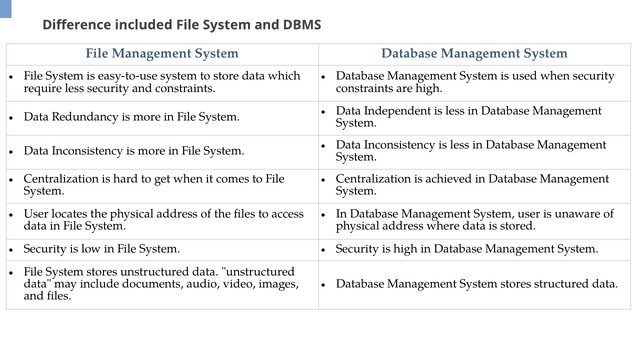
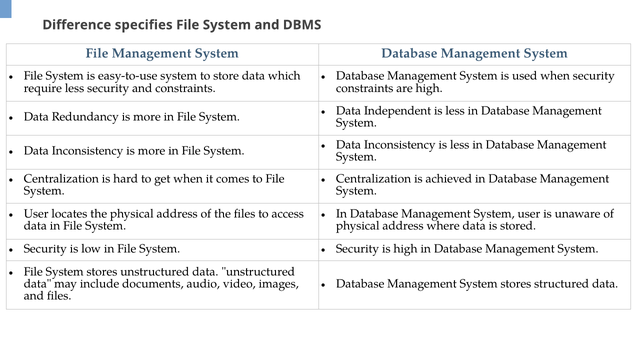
included: included -> specifies
